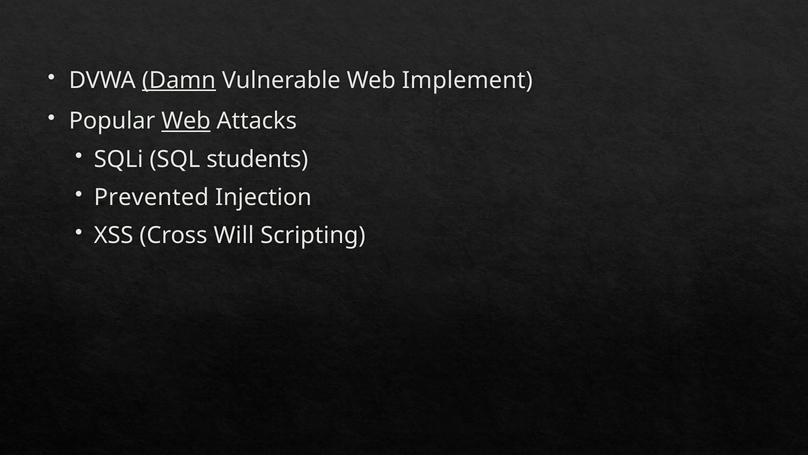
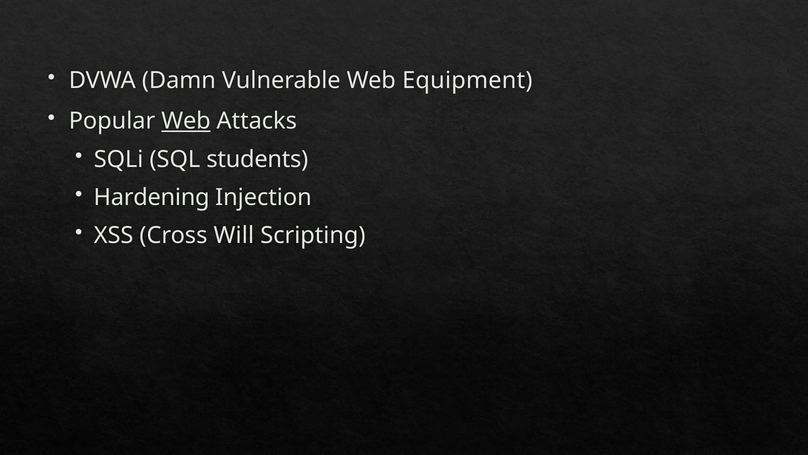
Damn underline: present -> none
Implement: Implement -> Equipment
Prevented: Prevented -> Hardening
